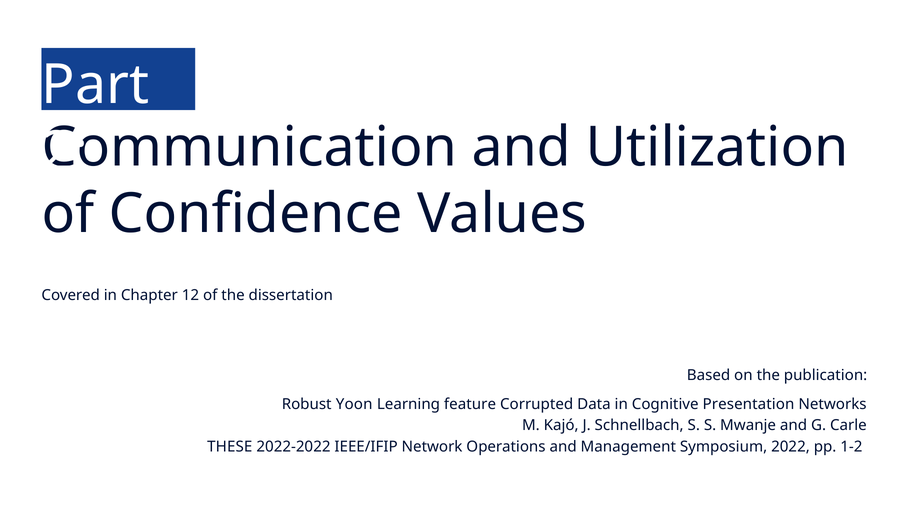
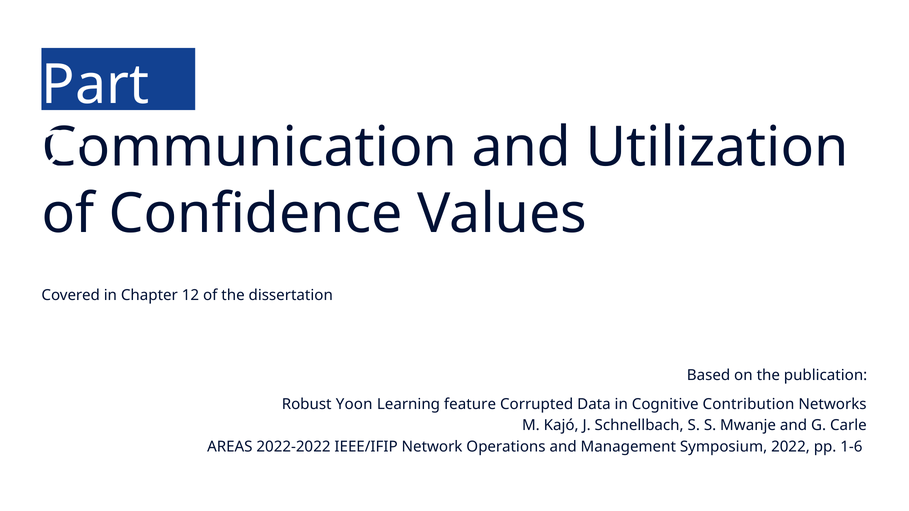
Presentation: Presentation -> Contribution
THESE: THESE -> AREAS
1-2: 1-2 -> 1-6
